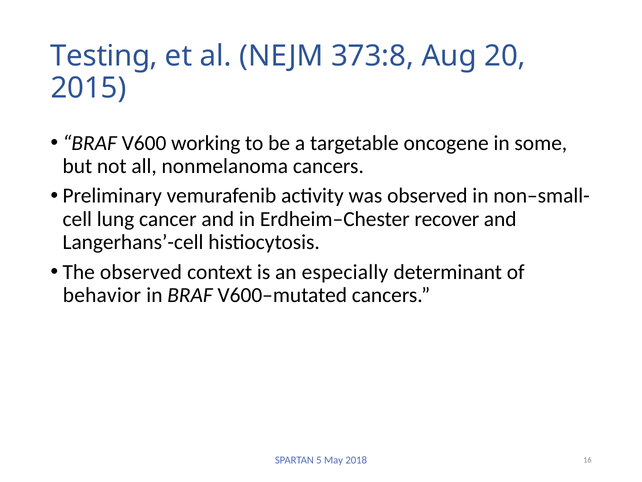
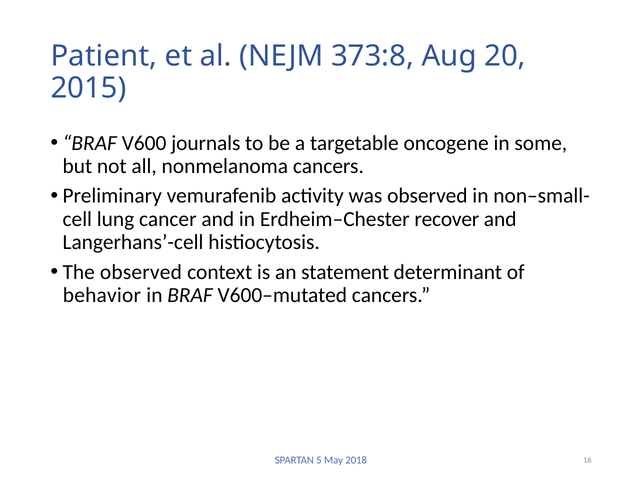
Testing: Testing -> Patient
working: working -> journals
especially: especially -> statement
